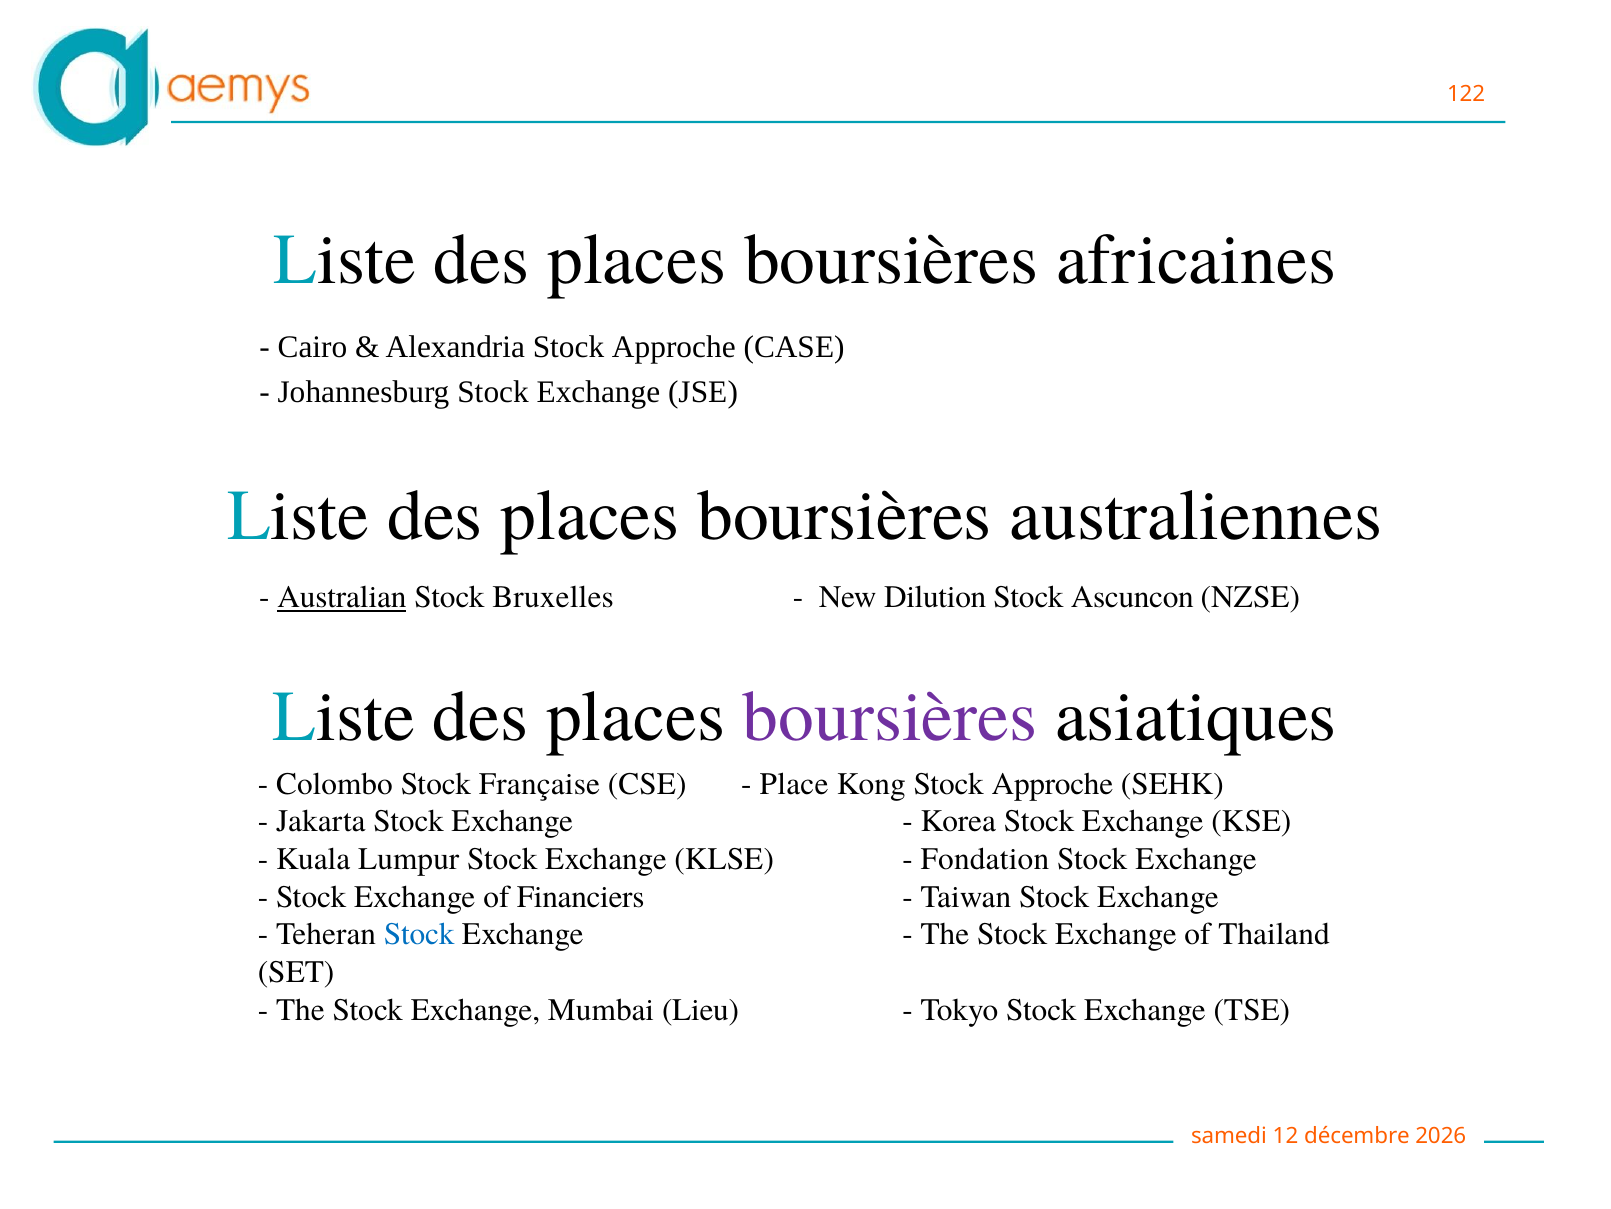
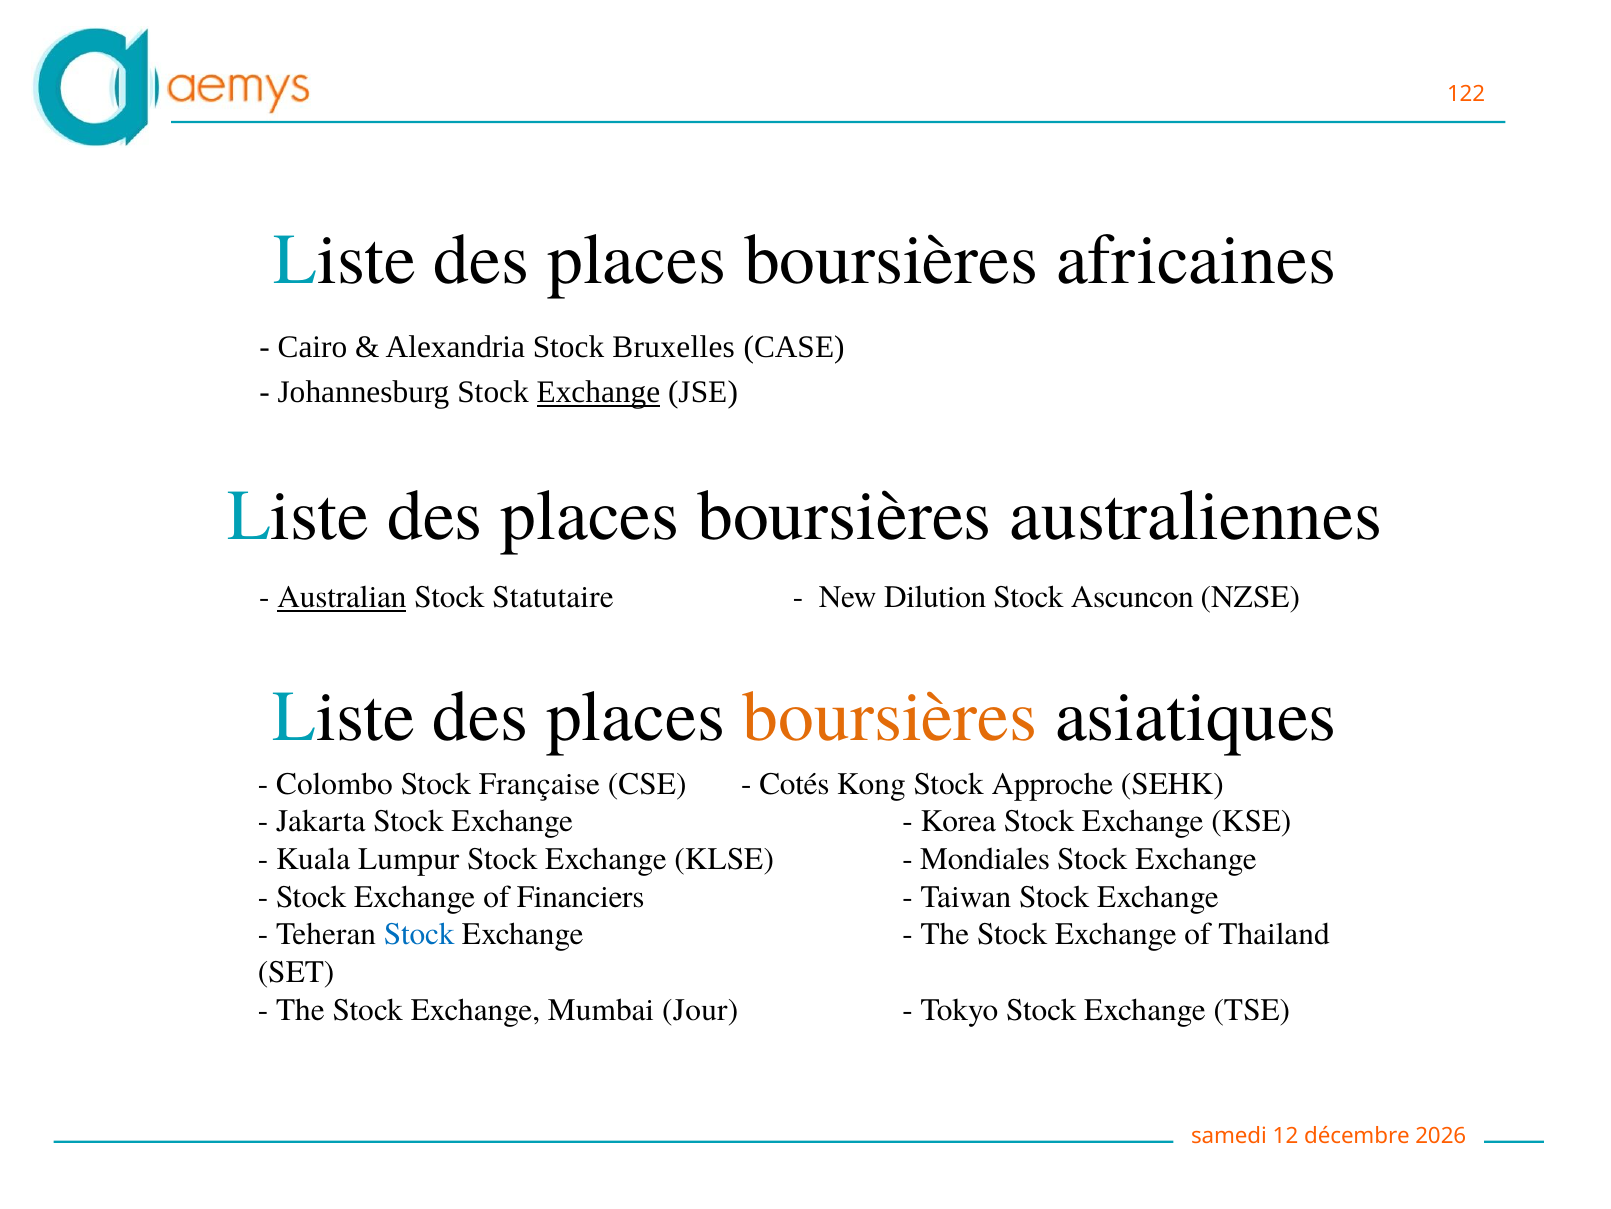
Alexandria Stock Approche: Approche -> Bruxelles
Exchange at (598, 392) underline: none -> present
Bruxelles: Bruxelles -> Statutaire
boursières at (890, 716) colour: purple -> orange
Place: Place -> Cotés
Fondation: Fondation -> Mondiales
Lieu: Lieu -> Jour
